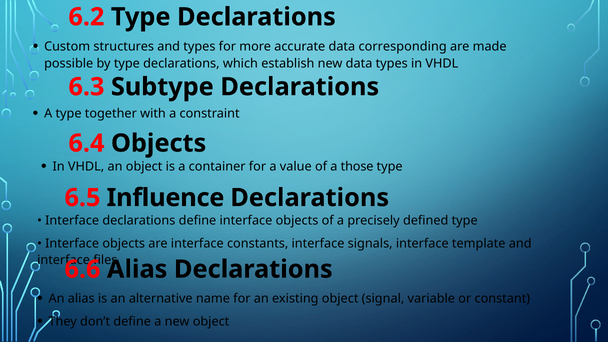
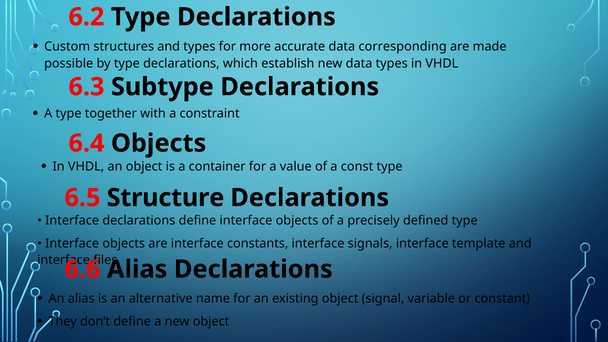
those: those -> const
Influence: Influence -> Structure
